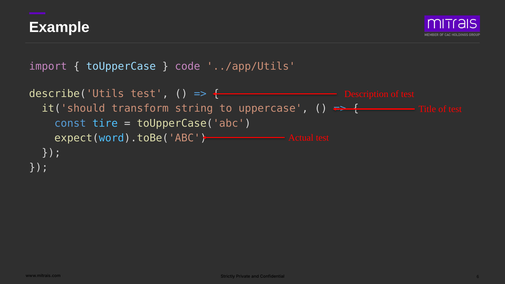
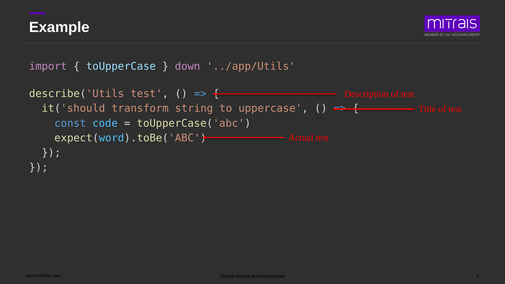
code: code -> down
tire: tire -> code
